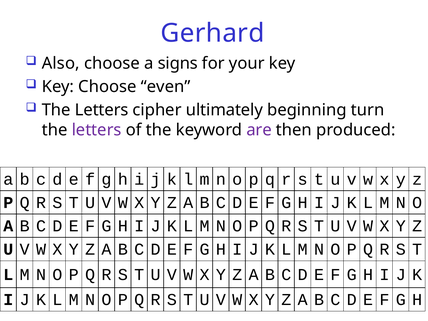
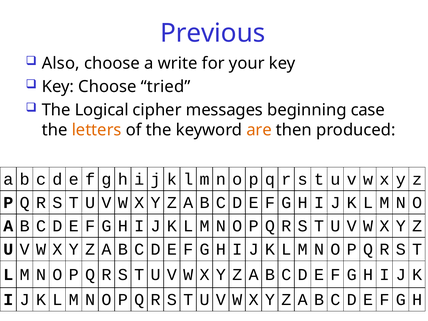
Gerhard: Gerhard -> Previous
signs: signs -> write
even: even -> tried
Letters at (102, 110): Letters -> Logical
ultimately: ultimately -> messages
turn: turn -> case
letters at (97, 130) colour: purple -> orange
are colour: purple -> orange
